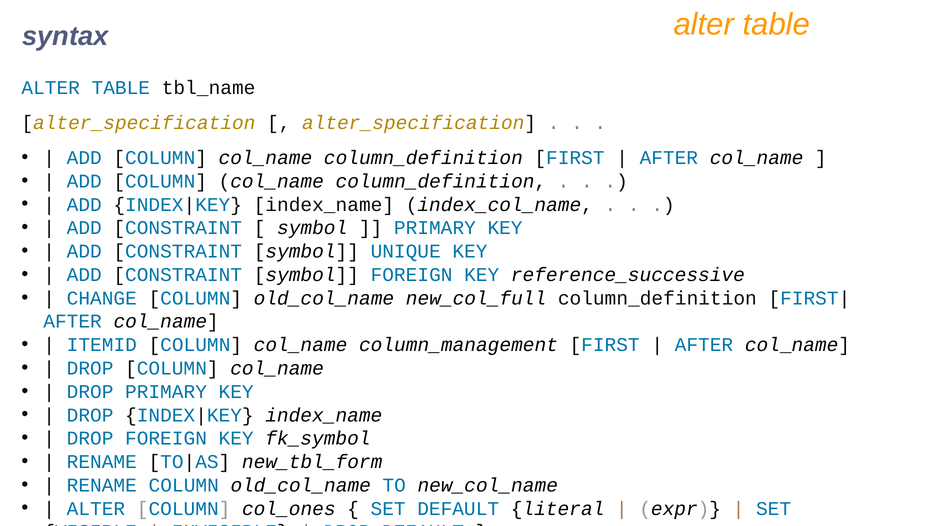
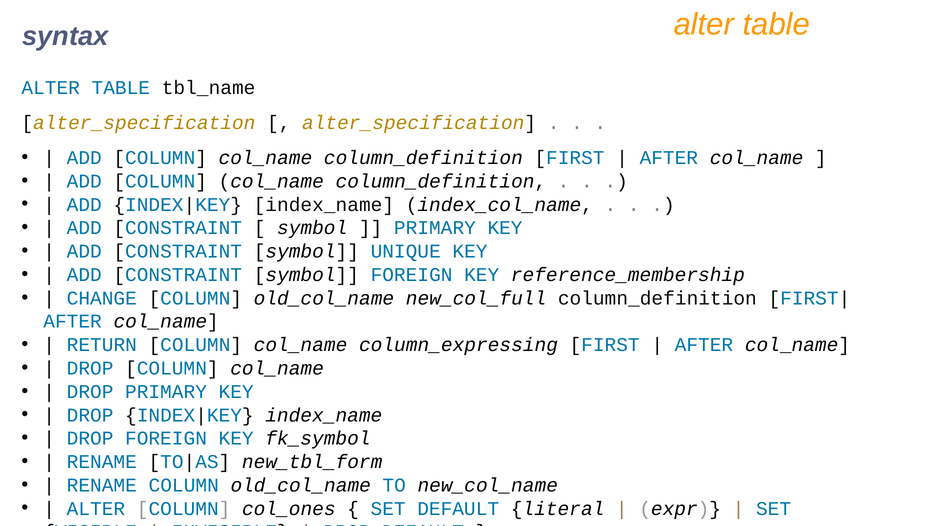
reference_successive: reference_successive -> reference_membership
ITEMID: ITEMID -> RETURN
column_management: column_management -> column_expressing
